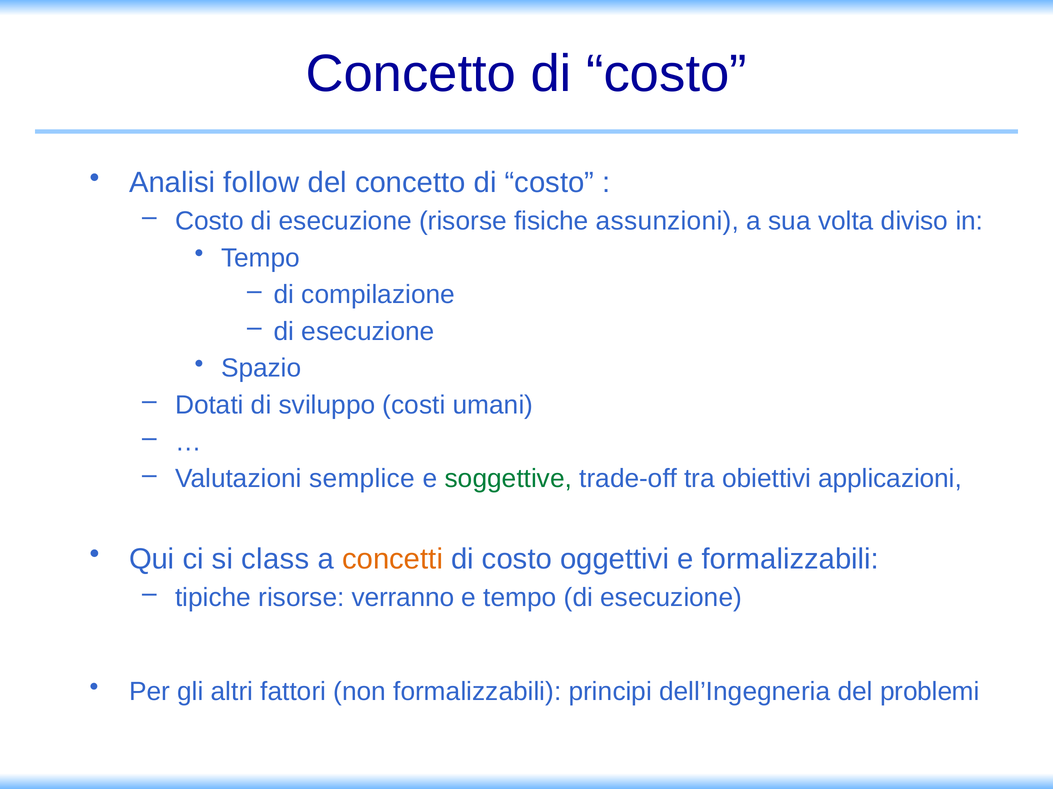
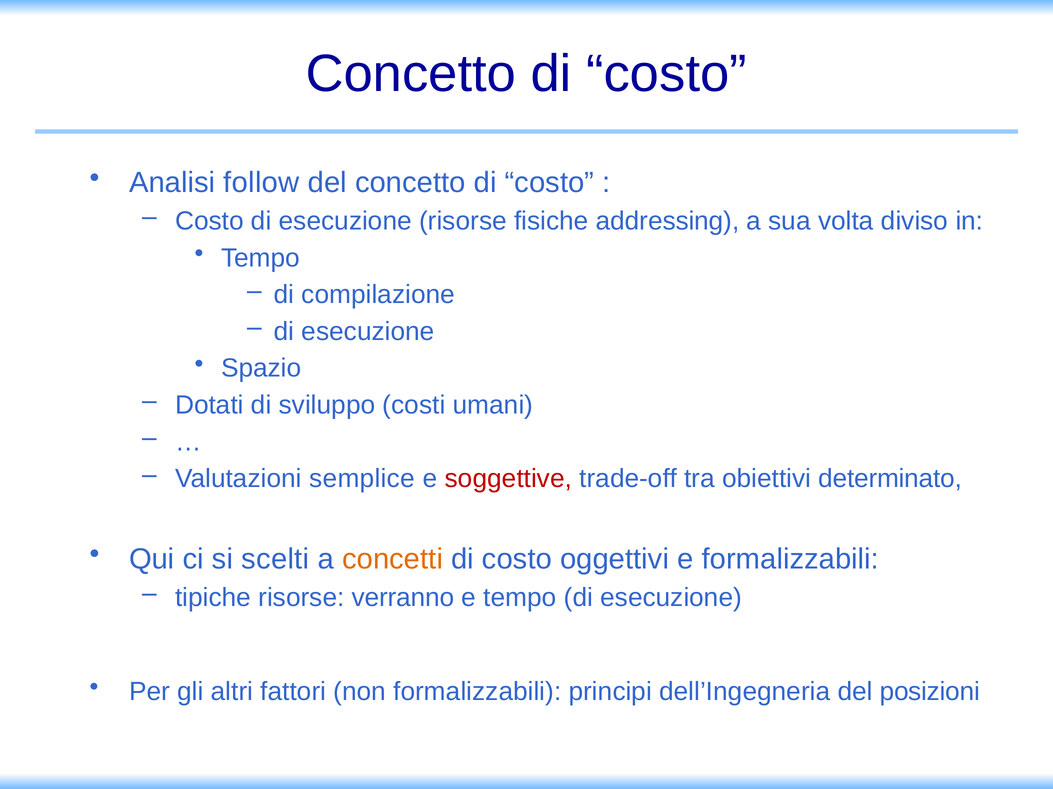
assunzioni: assunzioni -> addressing
soggettive colour: green -> red
applicazioni: applicazioni -> determinato
class: class -> scelti
problemi: problemi -> posizioni
